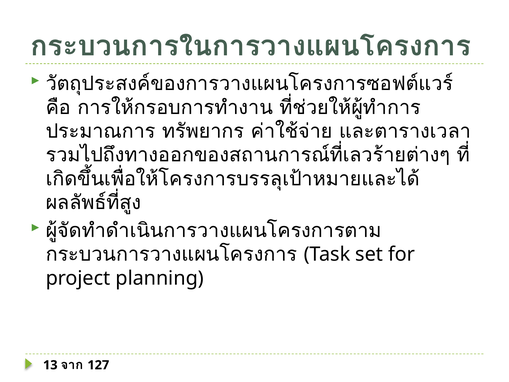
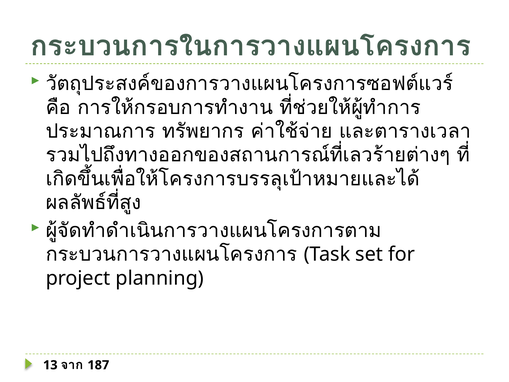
127: 127 -> 187
